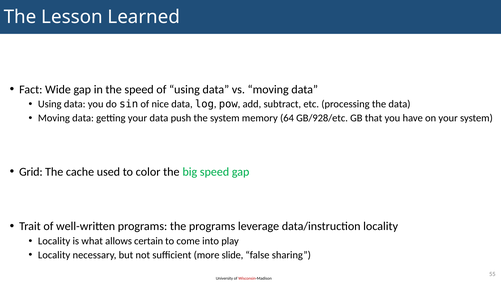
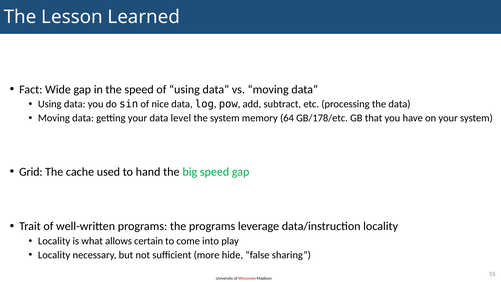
push: push -> level
GB/928/etc: GB/928/etc -> GB/178/etc
color: color -> hand
slide: slide -> hide
